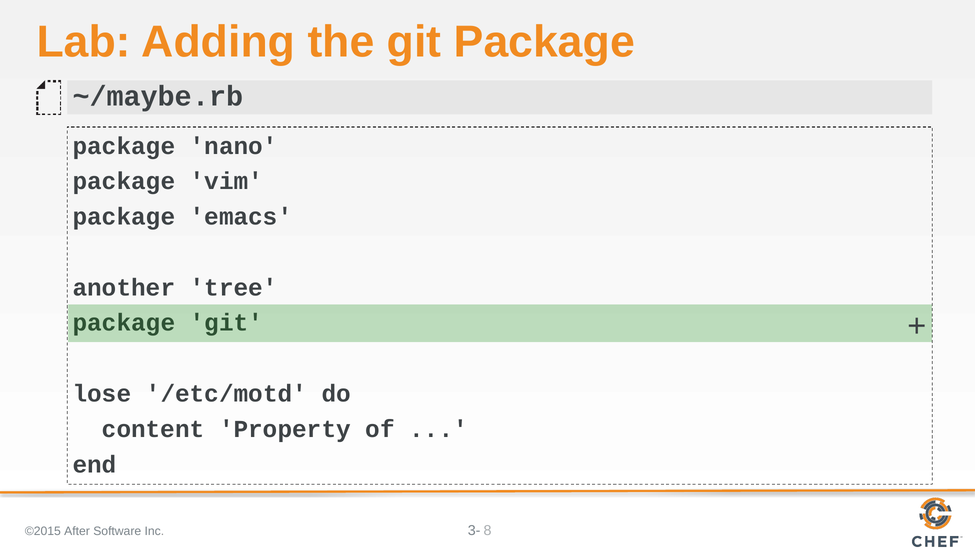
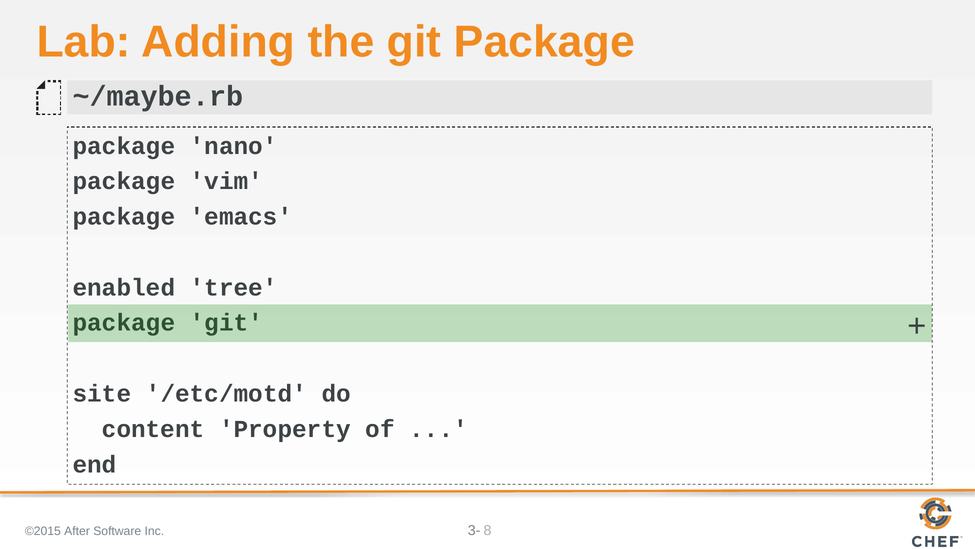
another: another -> enabled
lose: lose -> site
